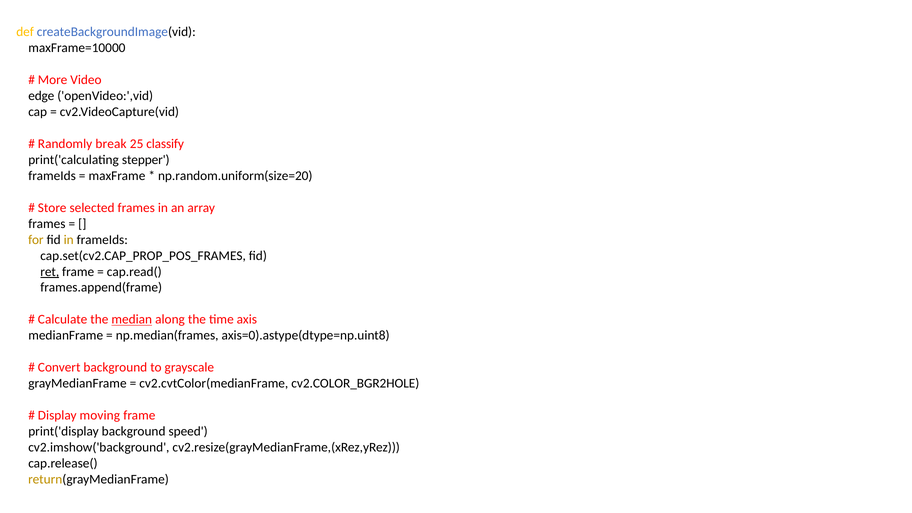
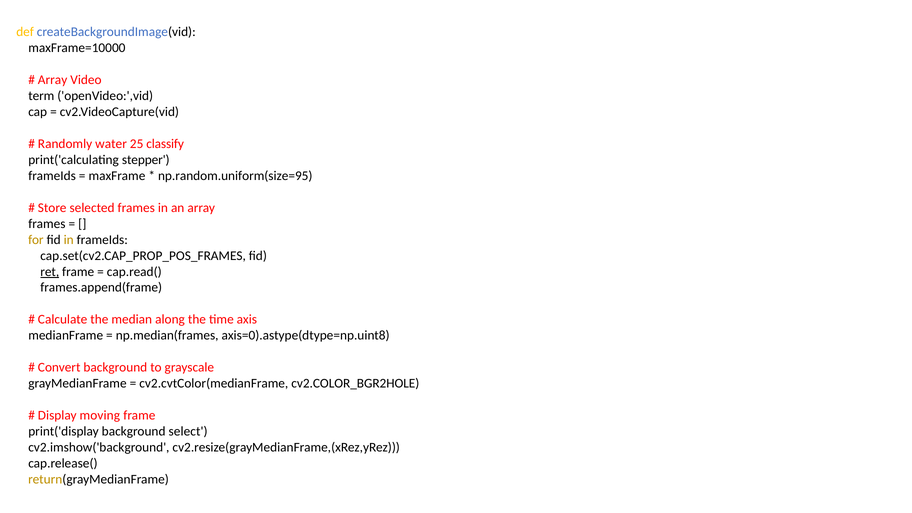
More at (53, 80): More -> Array
edge: edge -> term
break: break -> water
np.random.uniform(size=20: np.random.uniform(size=20 -> np.random.uniform(size=95
median underline: present -> none
speed: speed -> select
